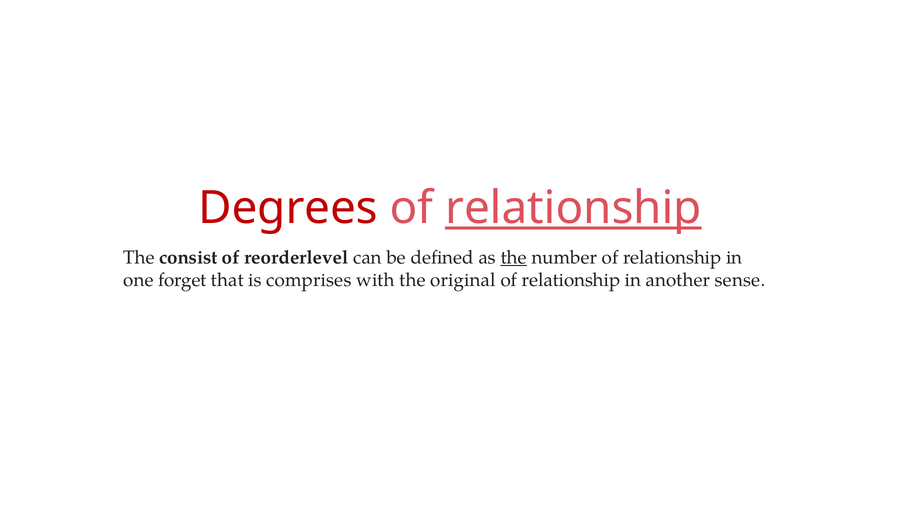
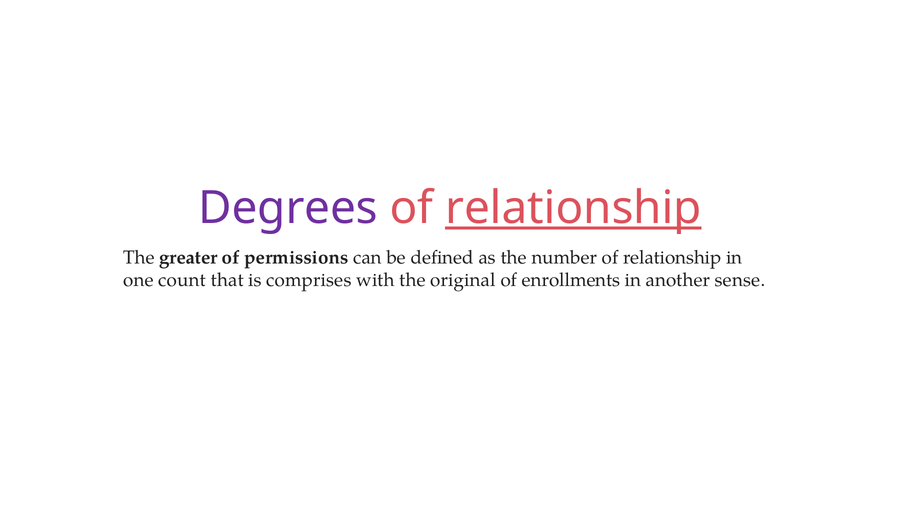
Degrees colour: red -> purple
consist: consist -> greater
reorderlevel: reorderlevel -> permissions
the at (514, 258) underline: present -> none
forget: forget -> count
relationship at (571, 280): relationship -> enrollments
